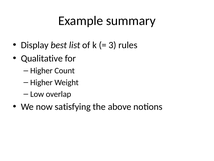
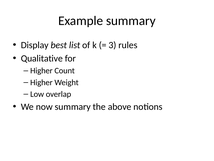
now satisfying: satisfying -> summary
